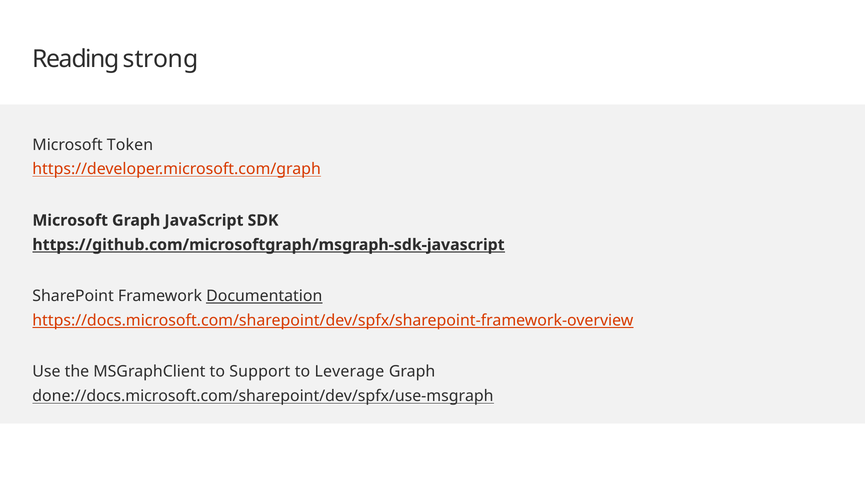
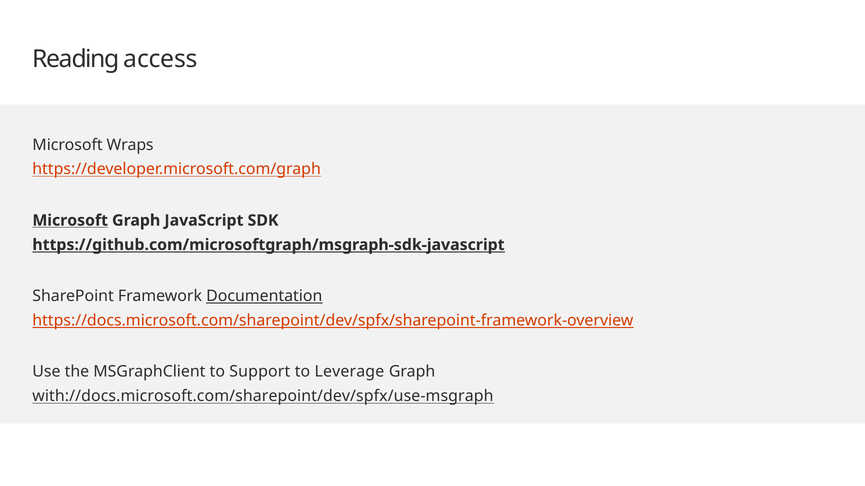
strong: strong -> access
Token: Token -> Wraps
Microsoft at (70, 221) underline: none -> present
done://docs.microsoft.com/sharepoint/dev/spfx/use-msgraph: done://docs.microsoft.com/sharepoint/dev/spfx/use-msgraph -> with://docs.microsoft.com/sharepoint/dev/spfx/use-msgraph
